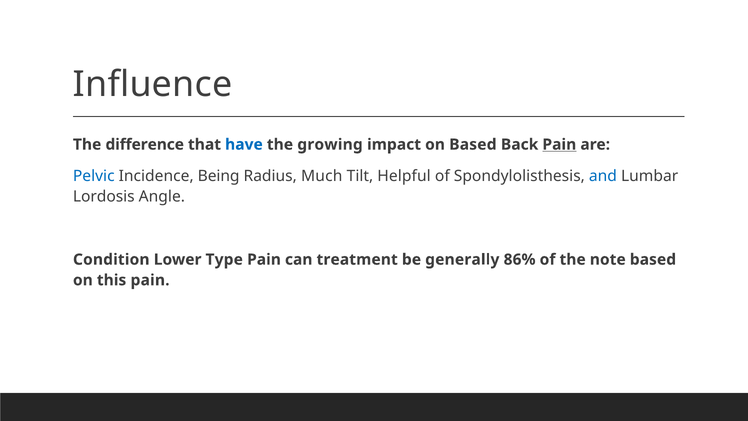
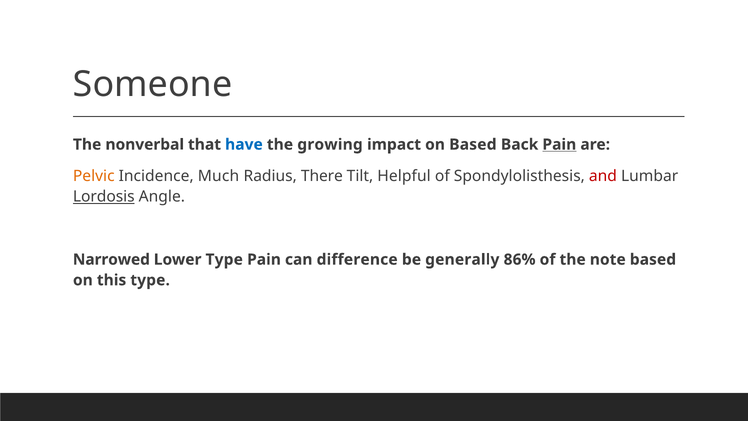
Influence: Influence -> Someone
difference: difference -> nonverbal
Pelvic colour: blue -> orange
Being: Being -> Much
Much: Much -> There
and colour: blue -> red
Lordosis underline: none -> present
Condition: Condition -> Narrowed
treatment: treatment -> difference
this pain: pain -> type
